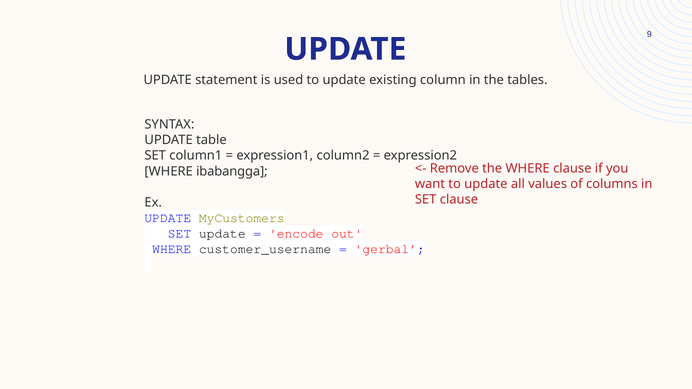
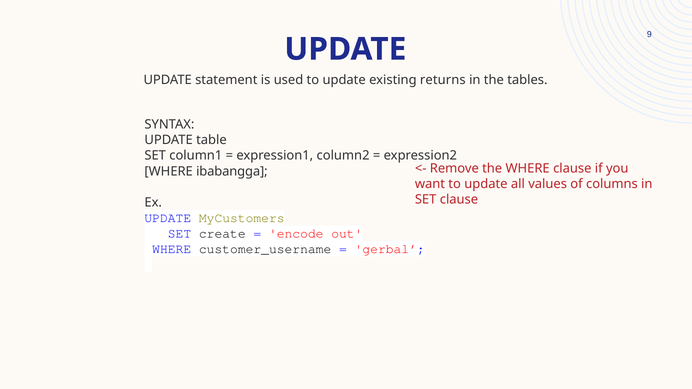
column: column -> returns
SET update: update -> create
